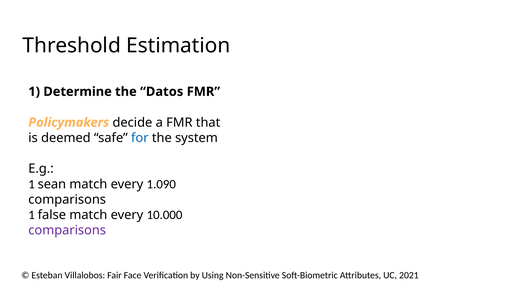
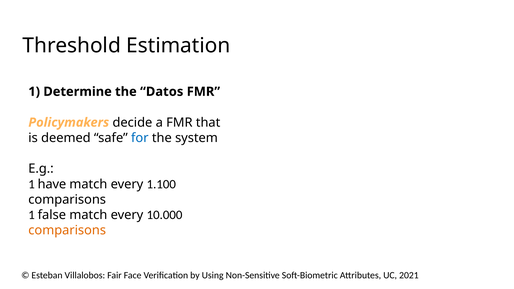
sean: sean -> have
1.090: 1.090 -> 1.100
comparisons at (67, 230) colour: purple -> orange
